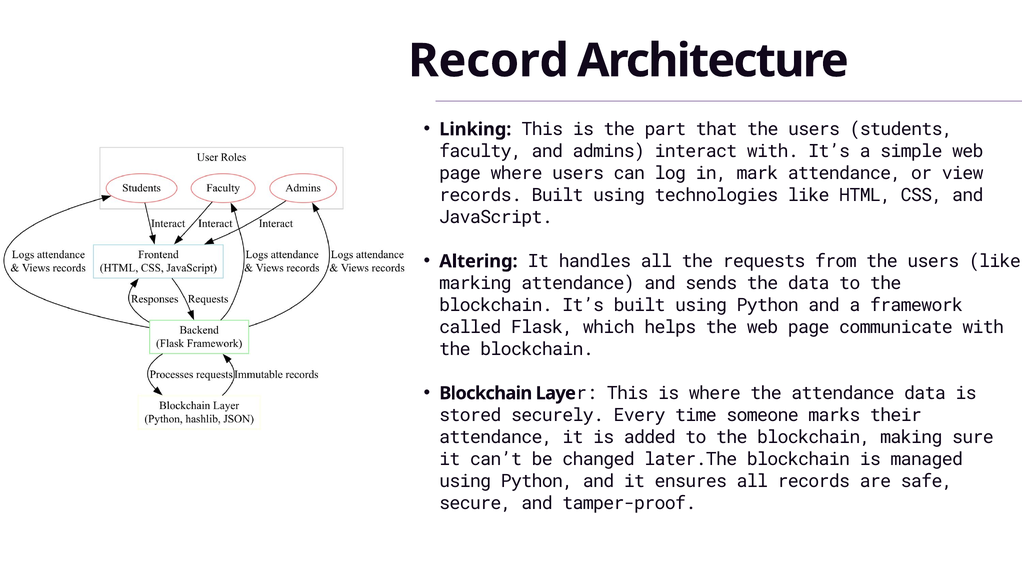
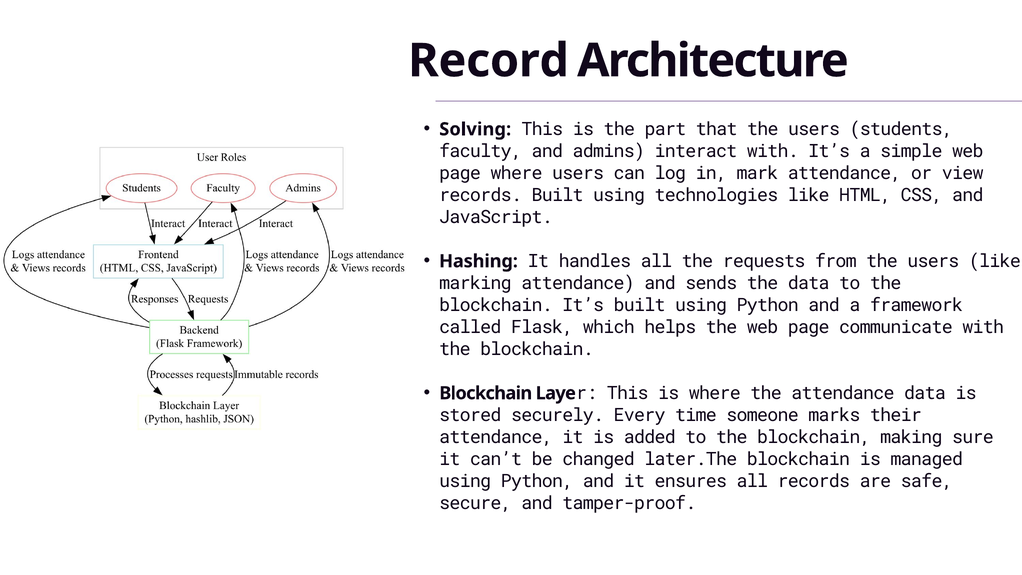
Linking: Linking -> Solving
Altering: Altering -> Hashing
